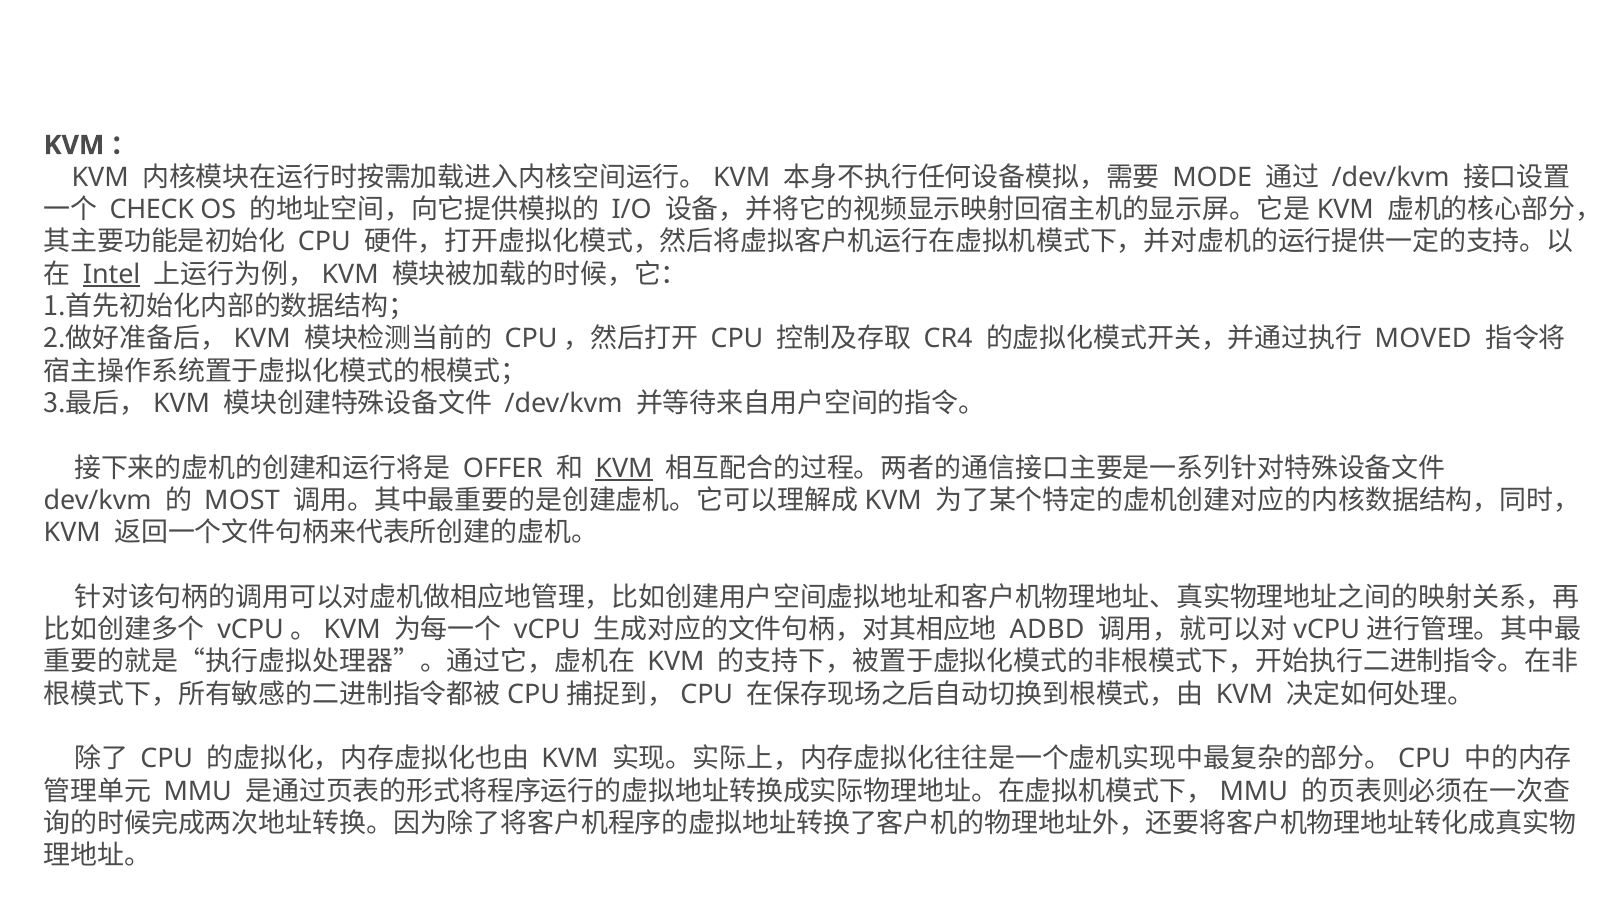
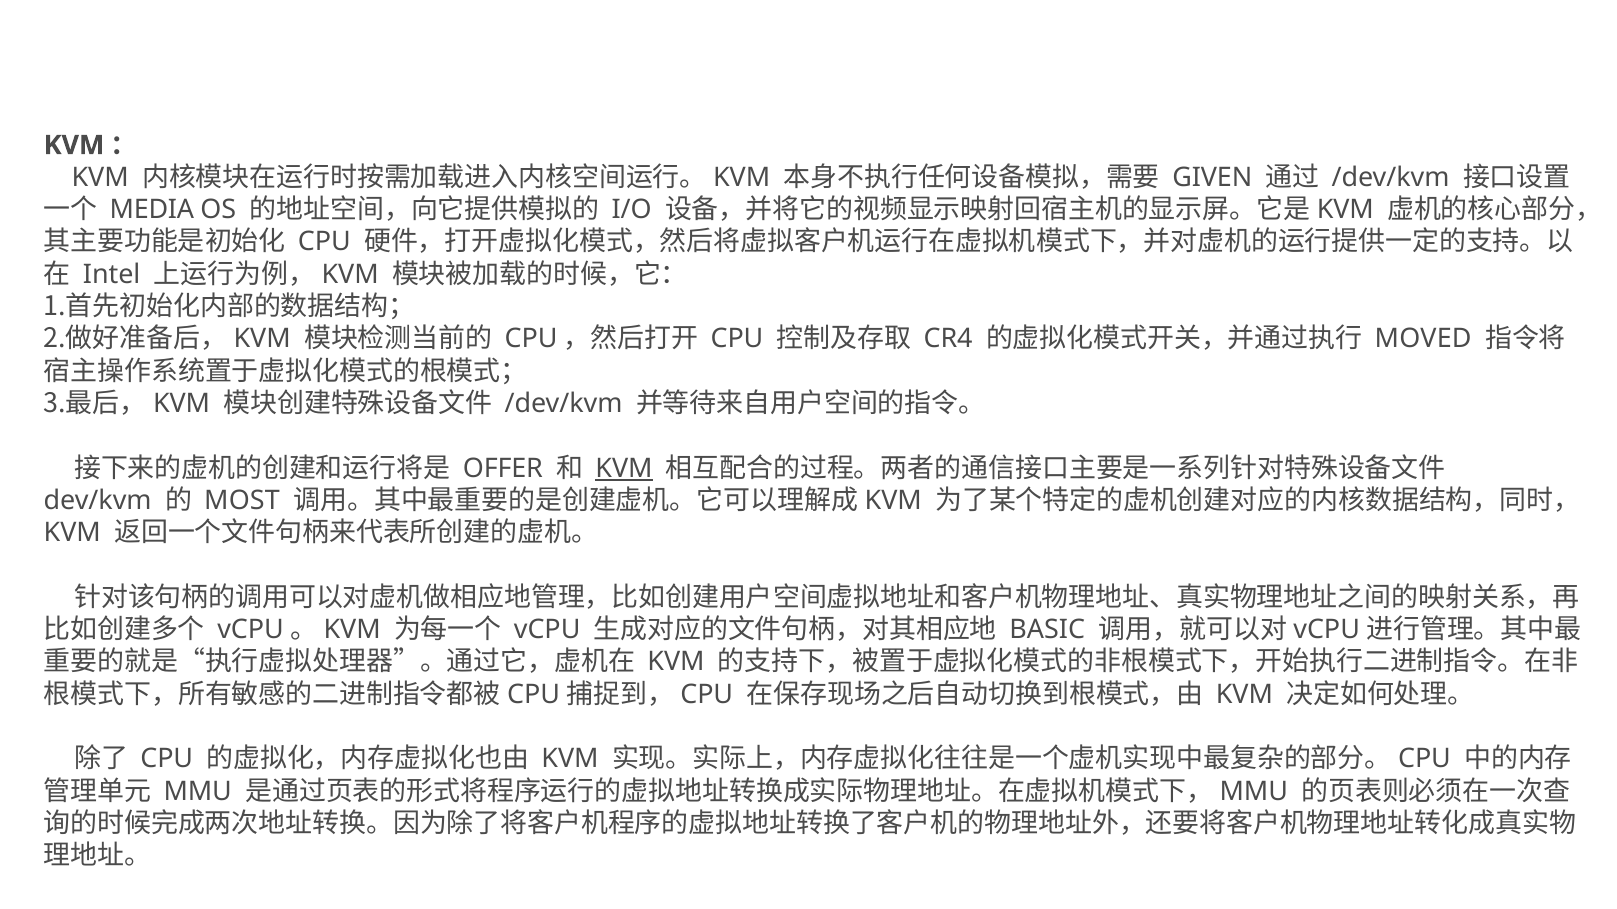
MODE: MODE -> GIVEN
CHECK: CHECK -> MEDIA
Intel underline: present -> none
ADBD: ADBD -> BASIC
